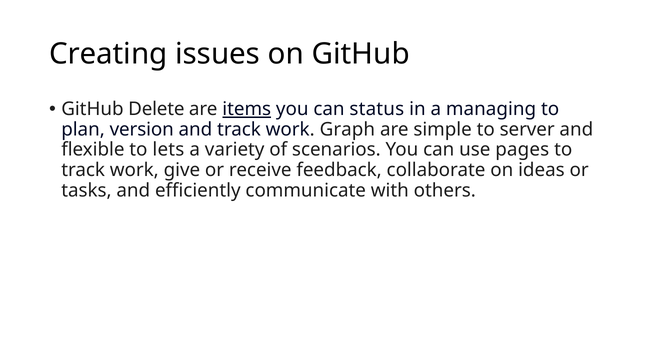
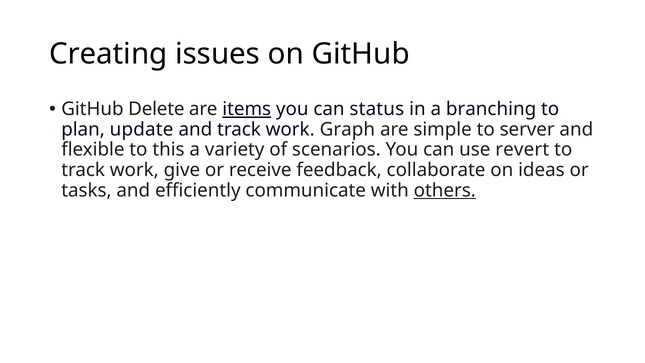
managing: managing -> branching
version: version -> update
lets: lets -> this
pages: pages -> revert
others underline: none -> present
